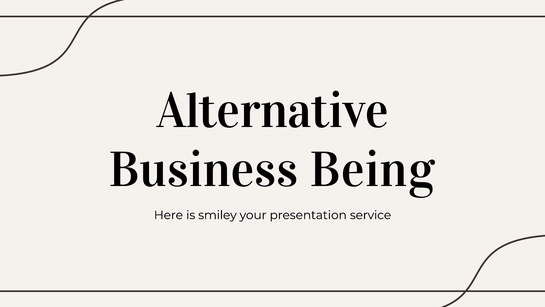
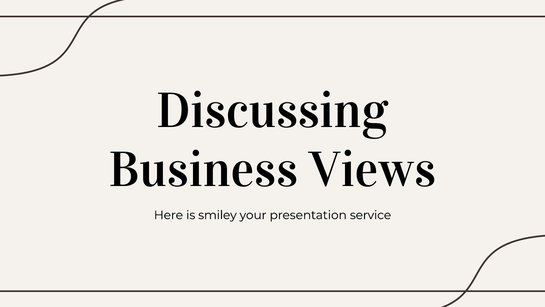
Alternative: Alternative -> Discussing
Being: Being -> Views
